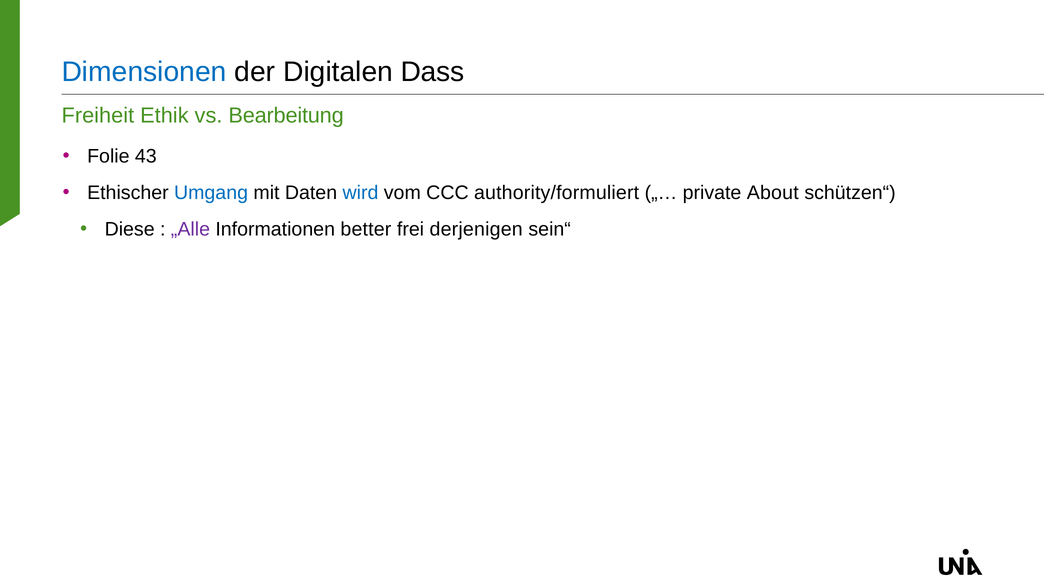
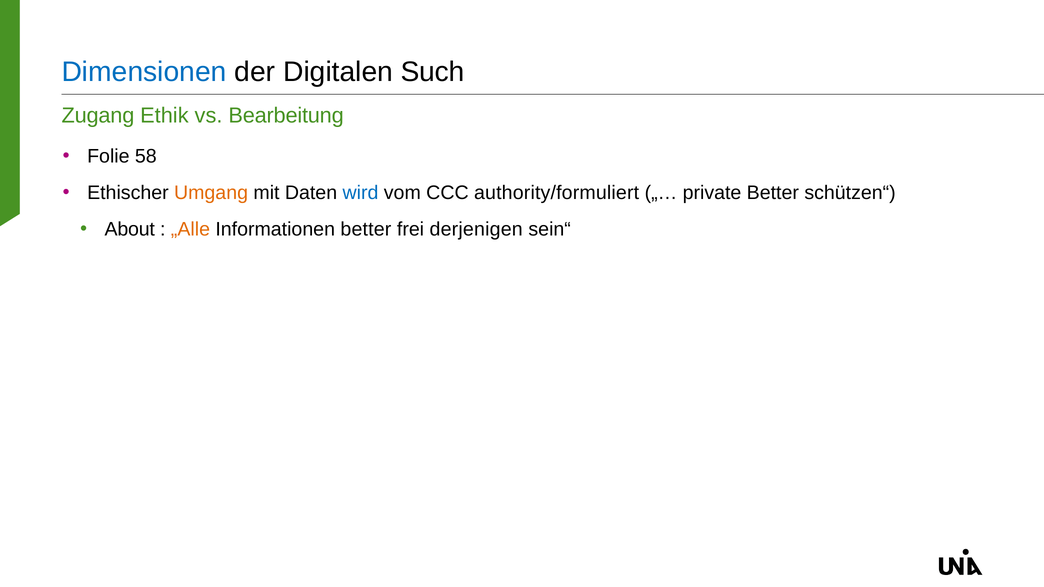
Dass: Dass -> Such
Freiheit: Freiheit -> Zugang
43: 43 -> 58
Umgang colour: blue -> orange
private About: About -> Better
Diese: Diese -> About
„Alle colour: purple -> orange
